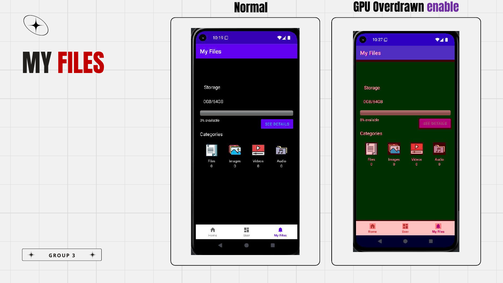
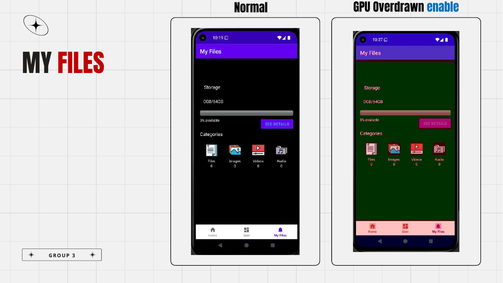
enable colour: purple -> blue
